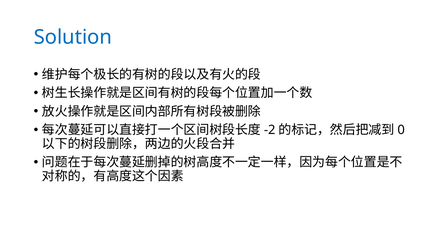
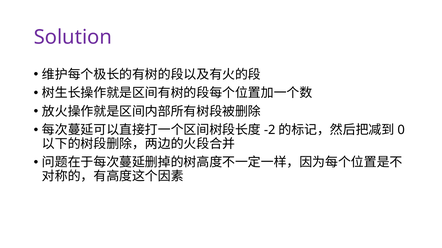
Solution colour: blue -> purple
